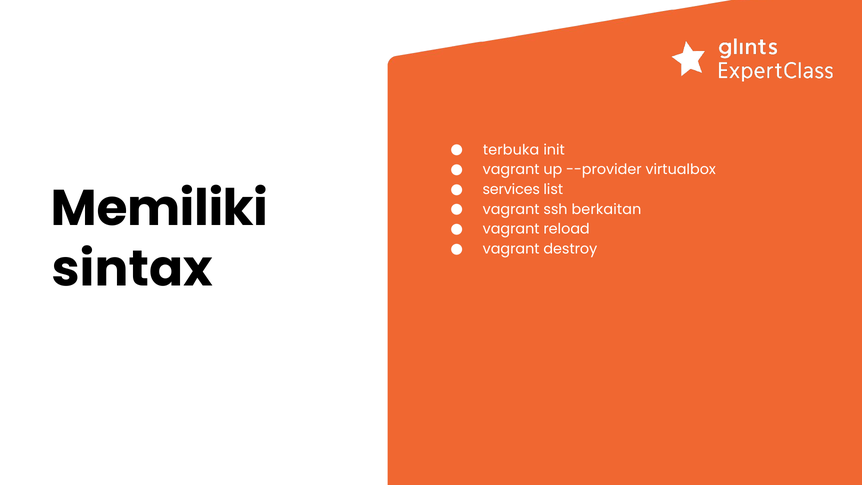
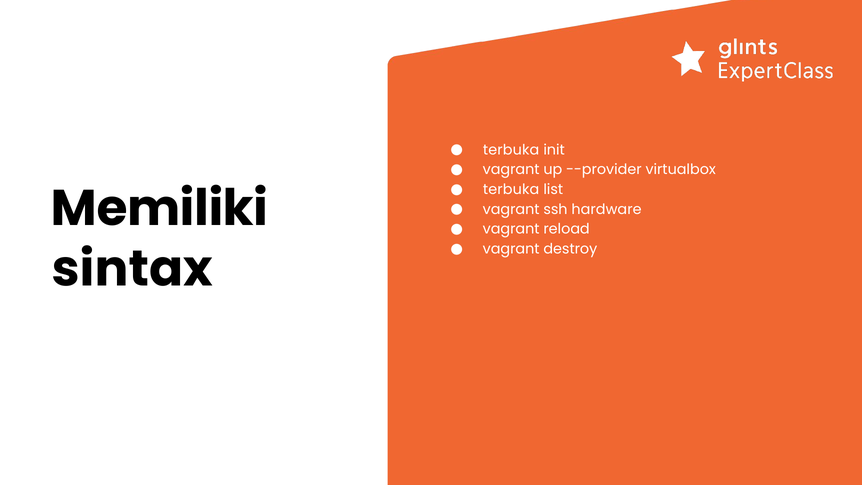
services at (511, 189): services -> terbuka
berkaitan: berkaitan -> hardware
